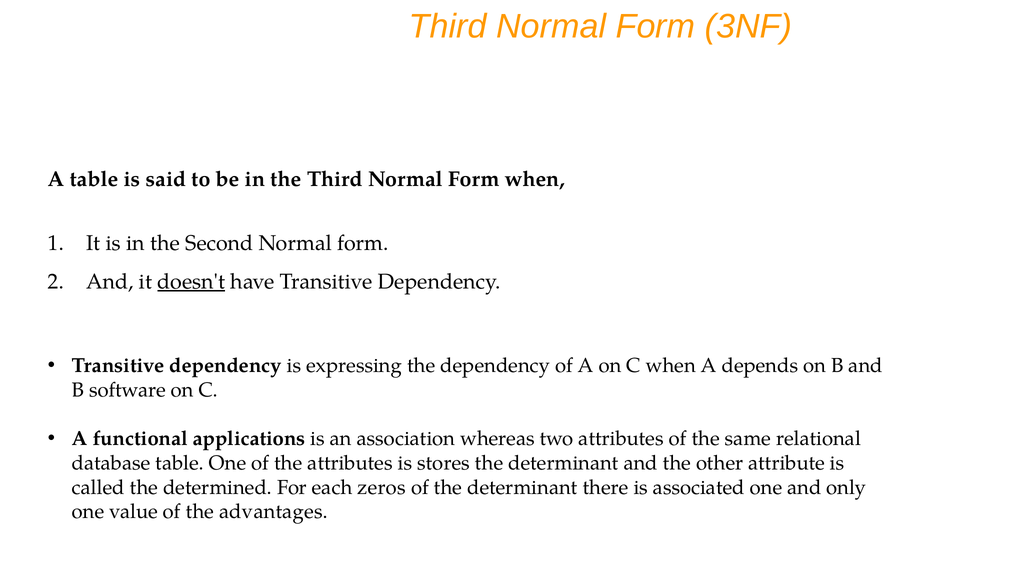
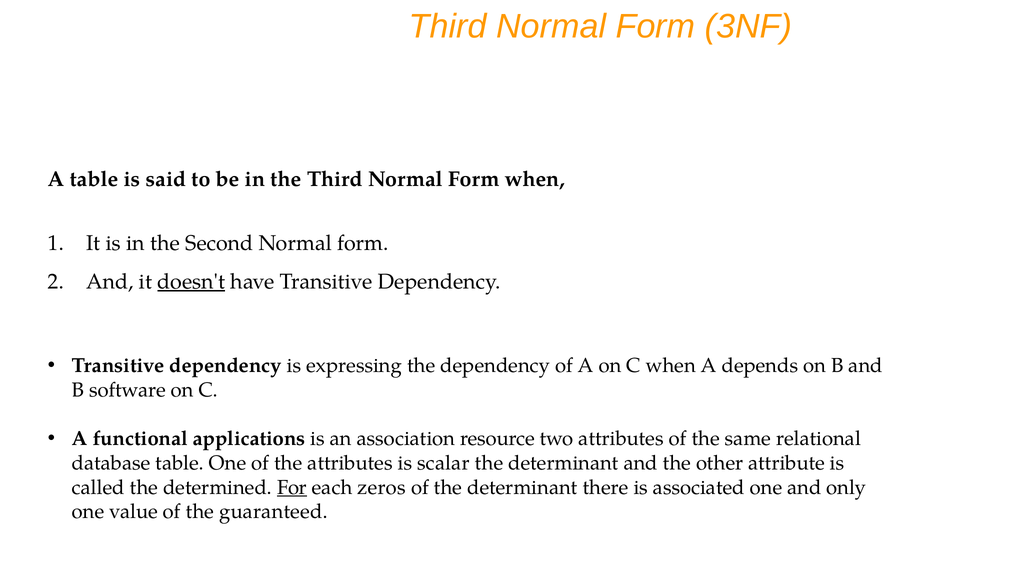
whereas: whereas -> resource
stores: stores -> scalar
For underline: none -> present
advantages: advantages -> guaranteed
